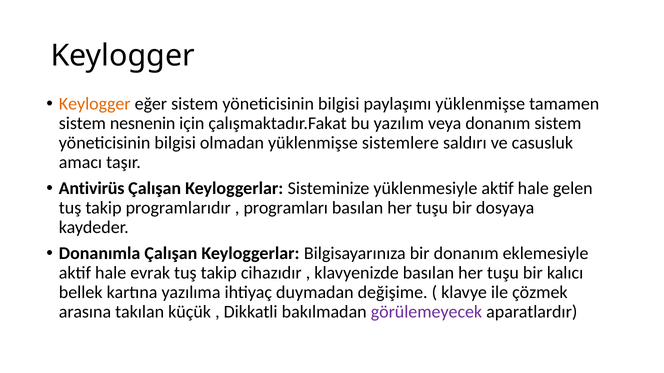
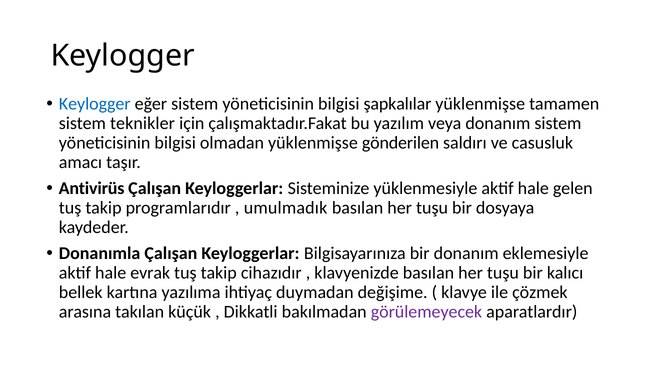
Keylogger at (95, 104) colour: orange -> blue
paylaşımı: paylaşımı -> şapkalılar
nesnenin: nesnenin -> teknikler
sistemlere: sistemlere -> gönderilen
programları: programları -> umulmadık
